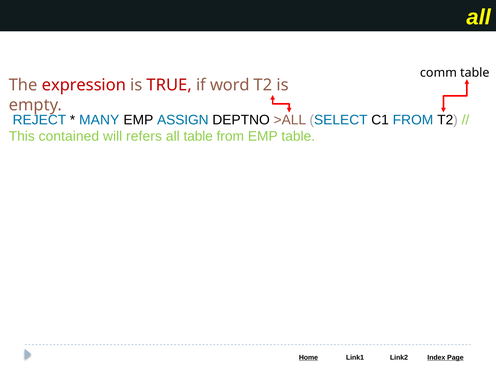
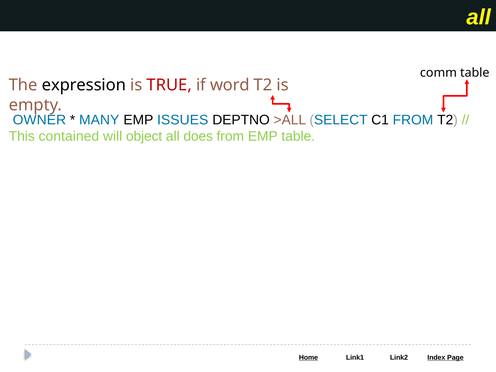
expression colour: red -> black
REJECT: REJECT -> OWNER
ASSIGN: ASSIGN -> ISSUES
refers: refers -> object
all table: table -> does
